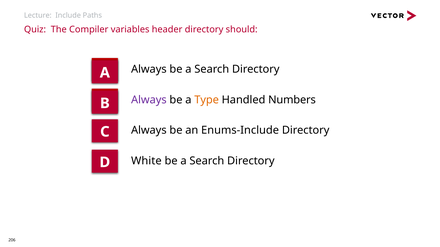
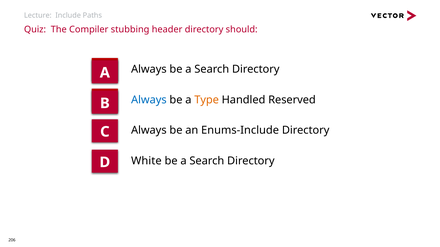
variables: variables -> stubbing
Always at (149, 100) colour: purple -> blue
Numbers: Numbers -> Reserved
